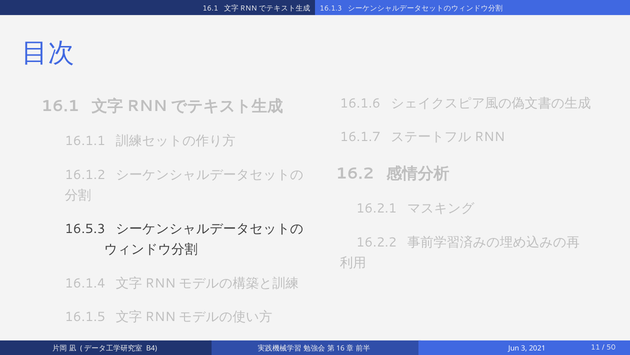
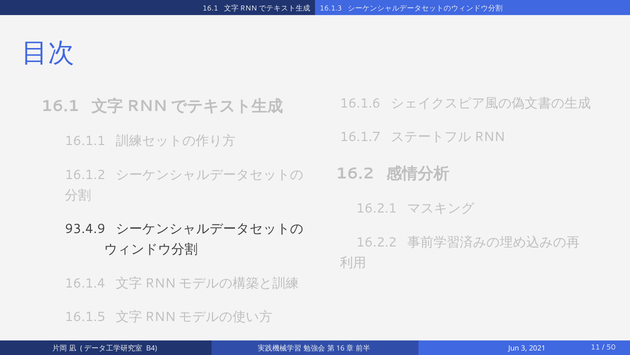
16.5.3: 16.5.3 -> 93.4.9
